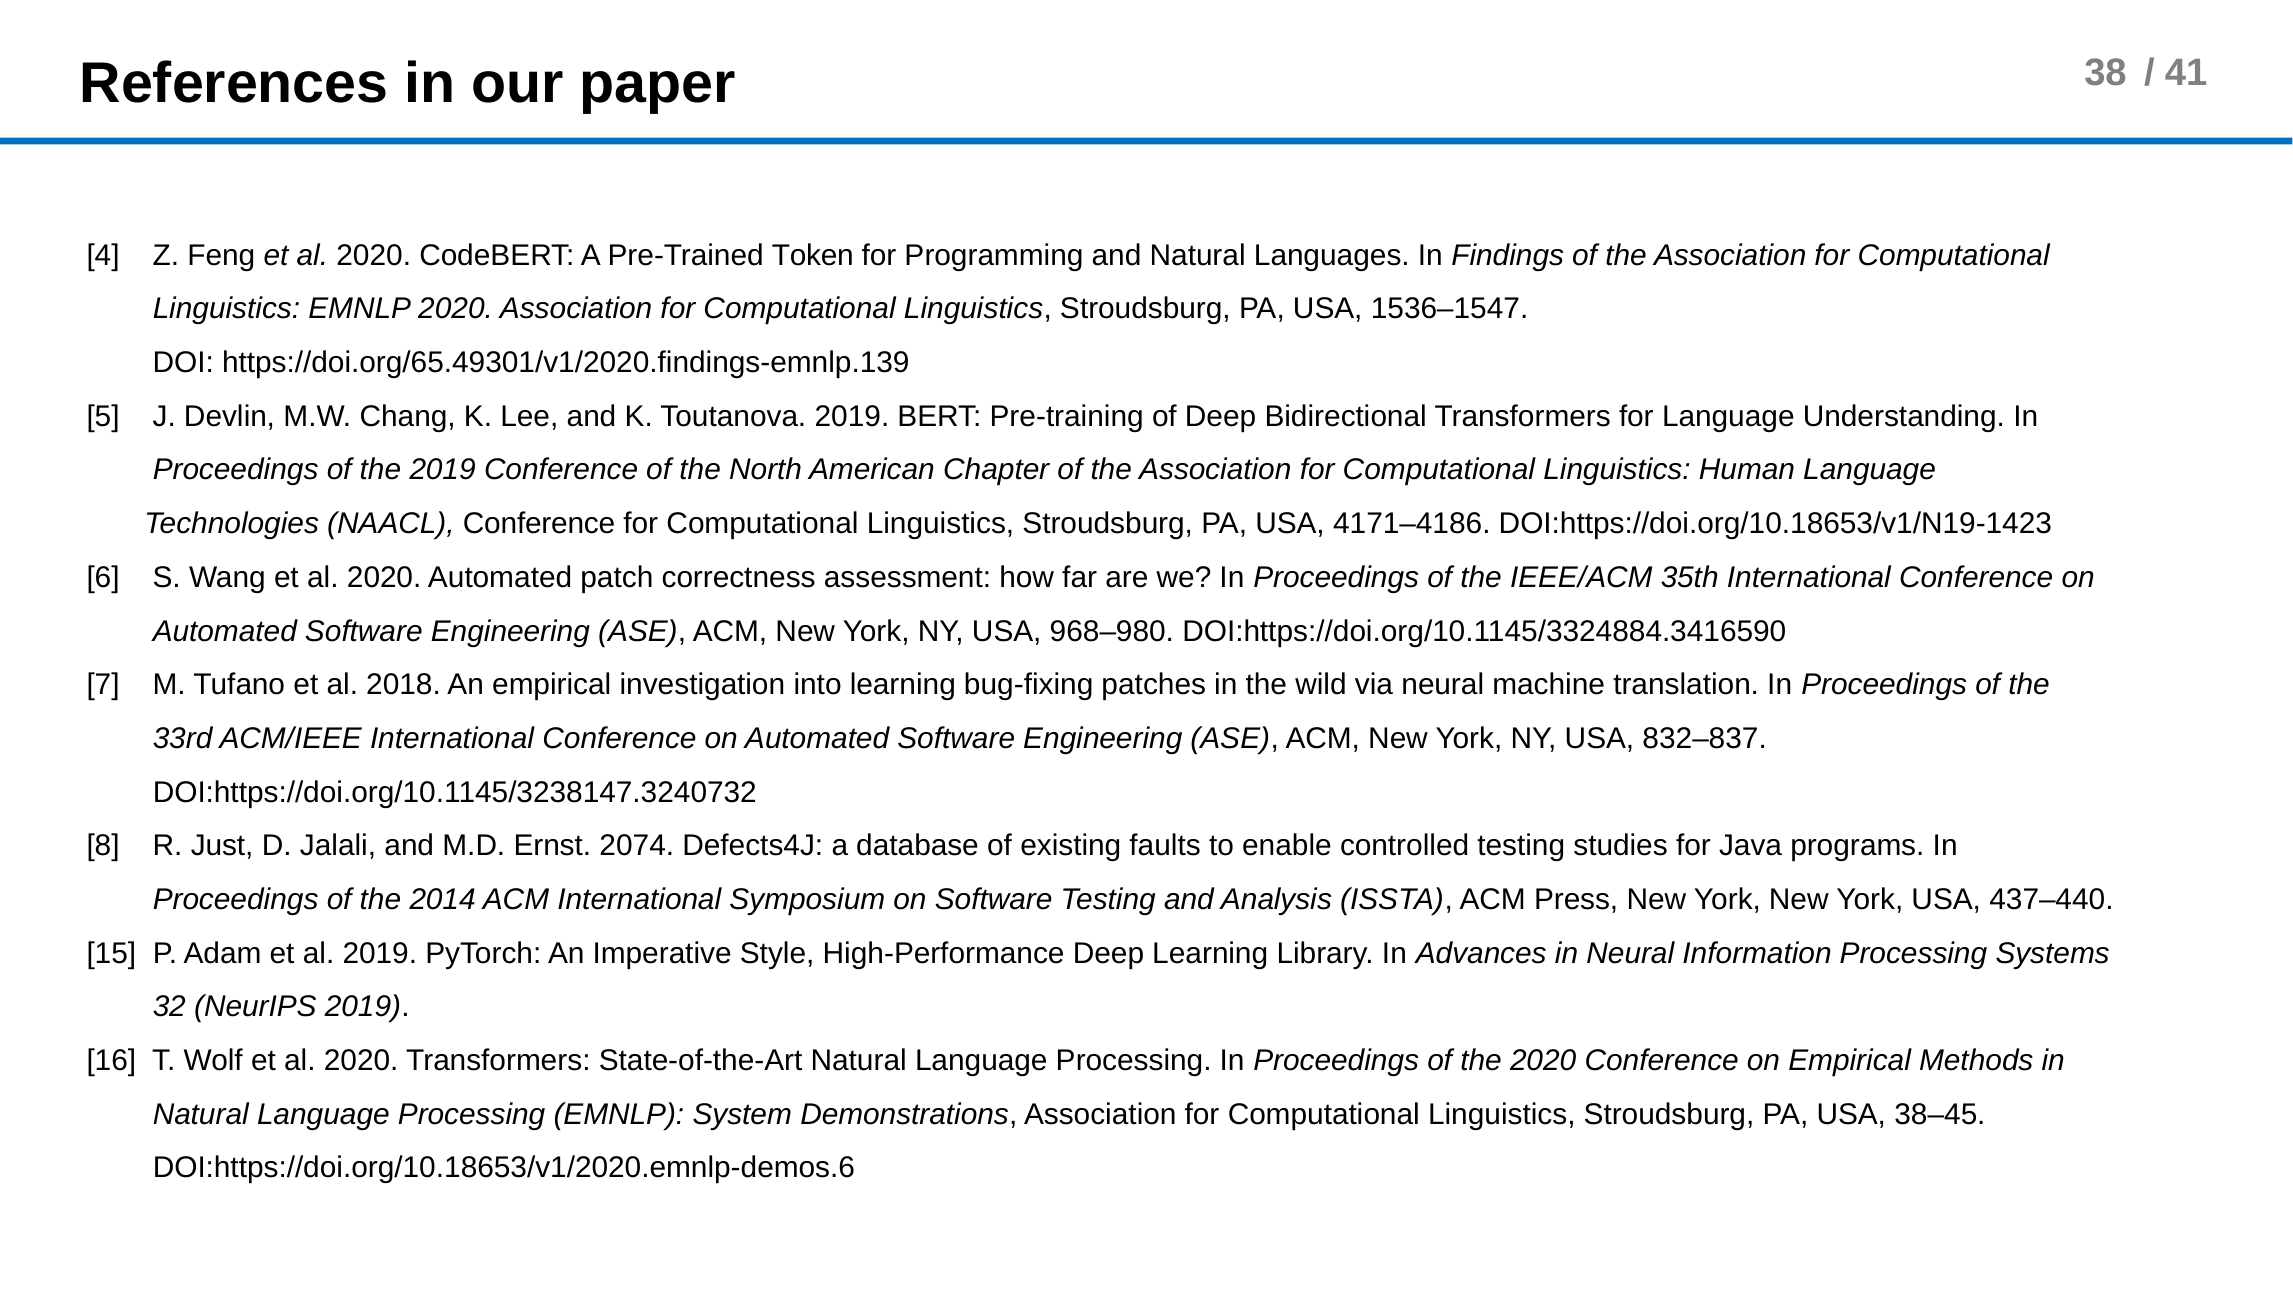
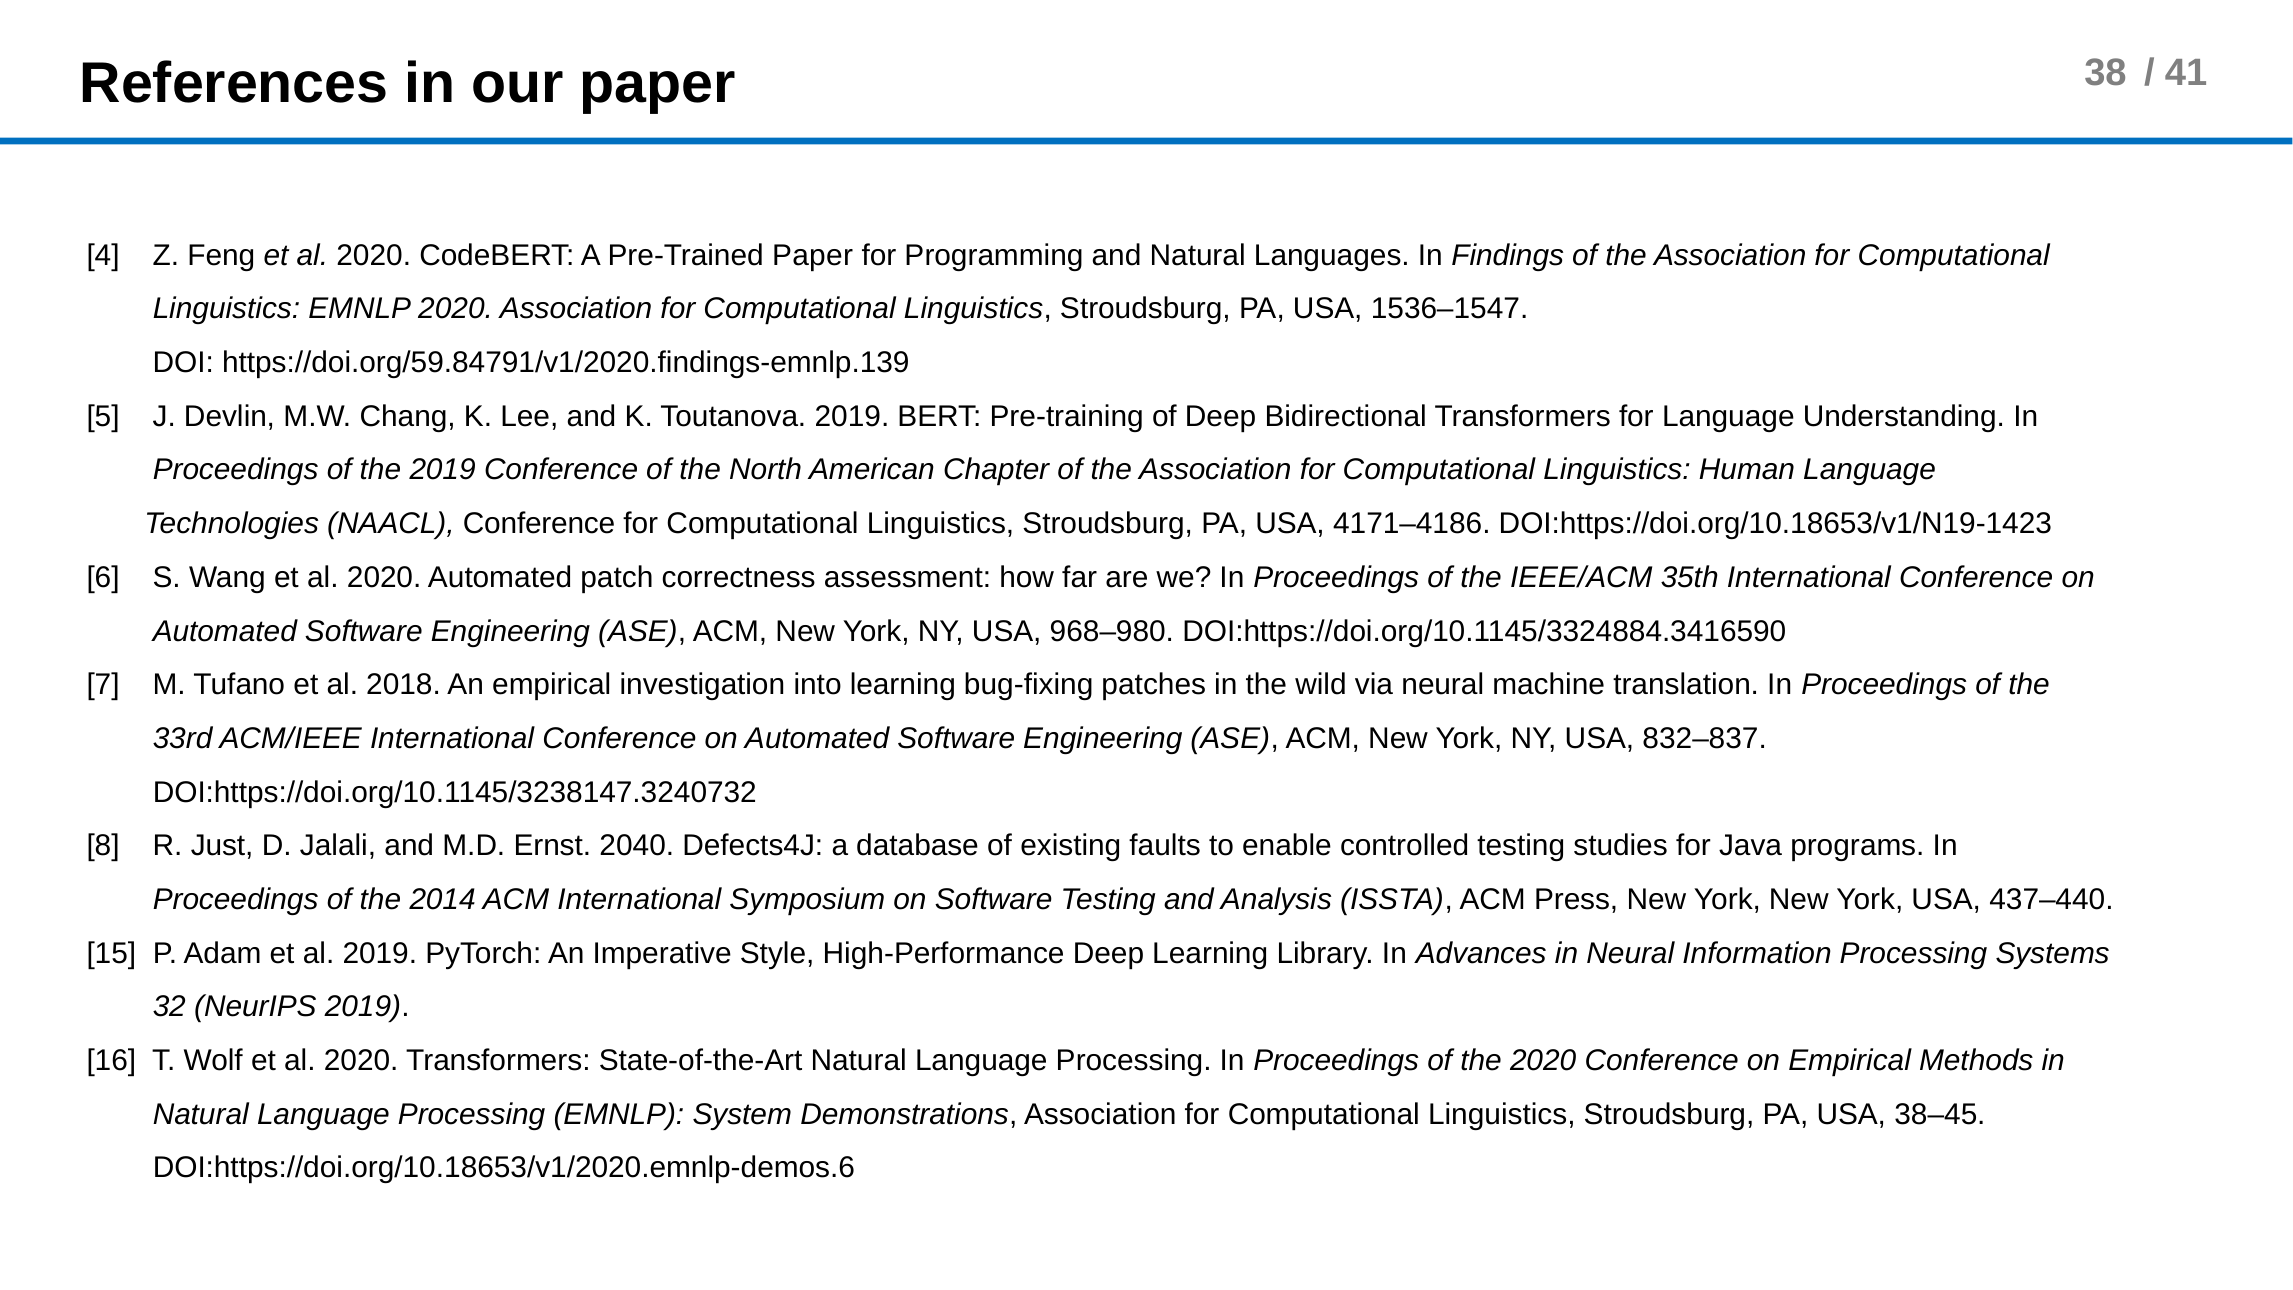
Pre-Trained Token: Token -> Paper
https://doi.org/65.49301/v1/2020.findings-emnlp.139: https://doi.org/65.49301/v1/2020.findings-emnlp.139 -> https://doi.org/59.84791/v1/2020.findings-emnlp.139
2074: 2074 -> 2040
